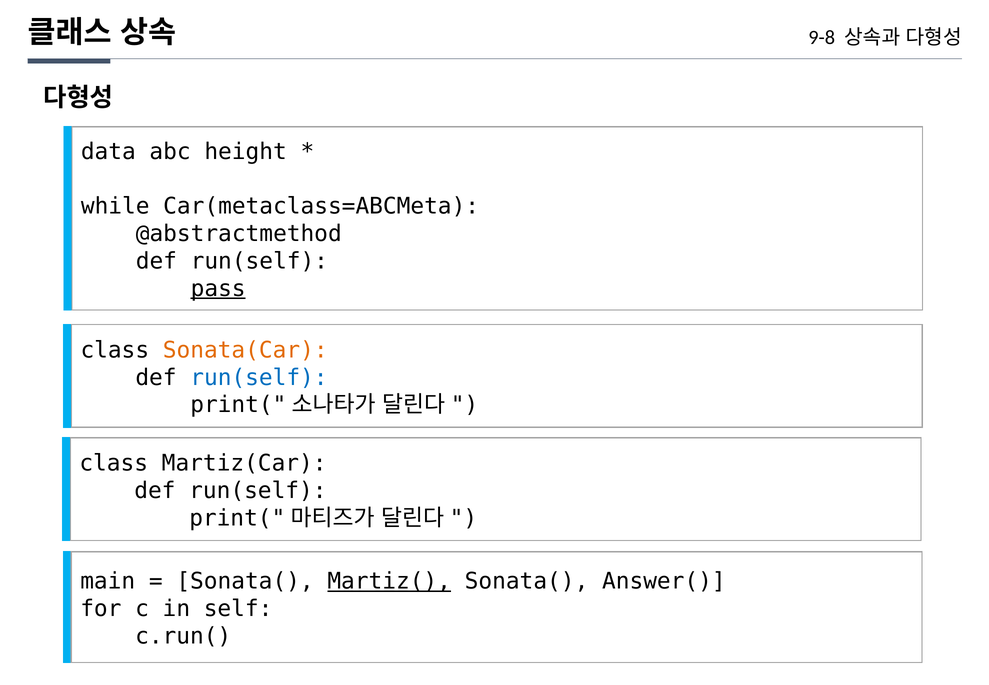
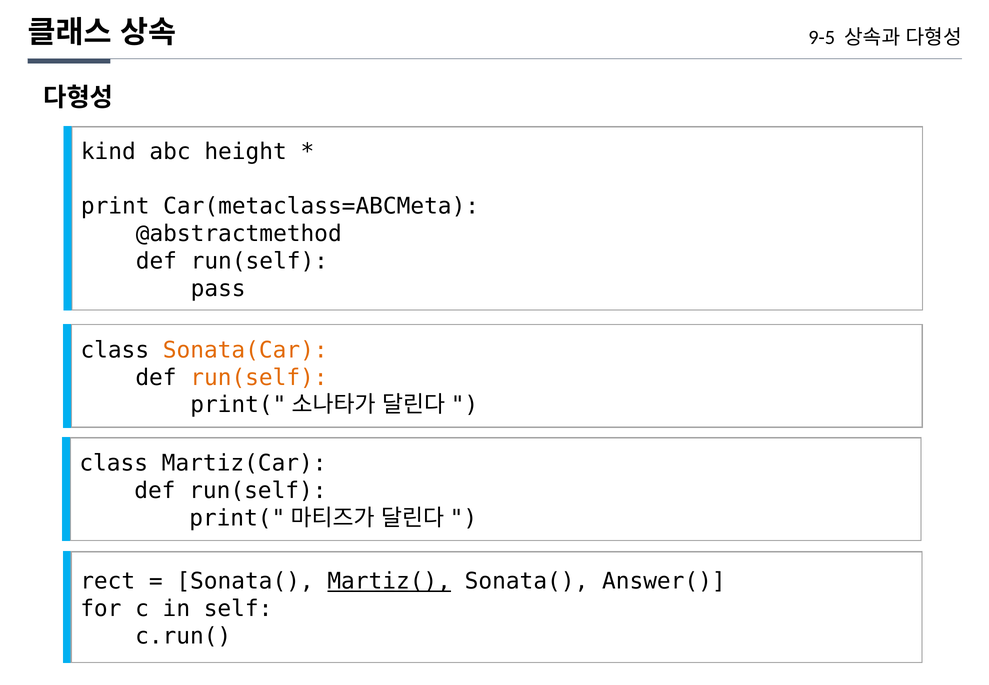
9-8: 9-8 -> 9-5
data: data -> kind
while: while -> print
pass underline: present -> none
run(self at (259, 377) colour: blue -> orange
main: main -> rect
